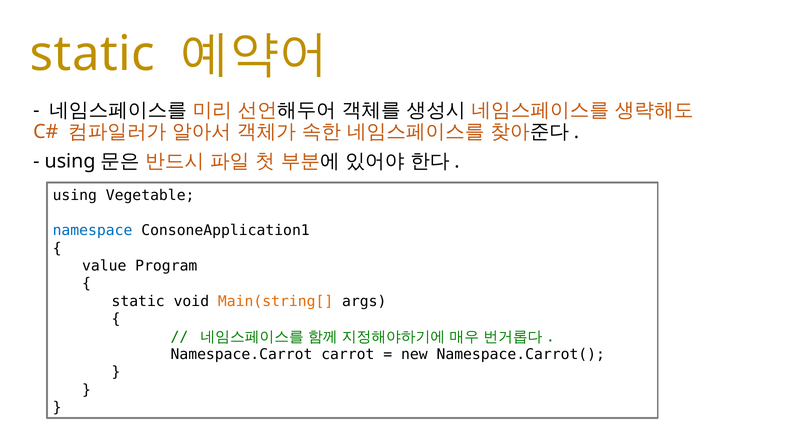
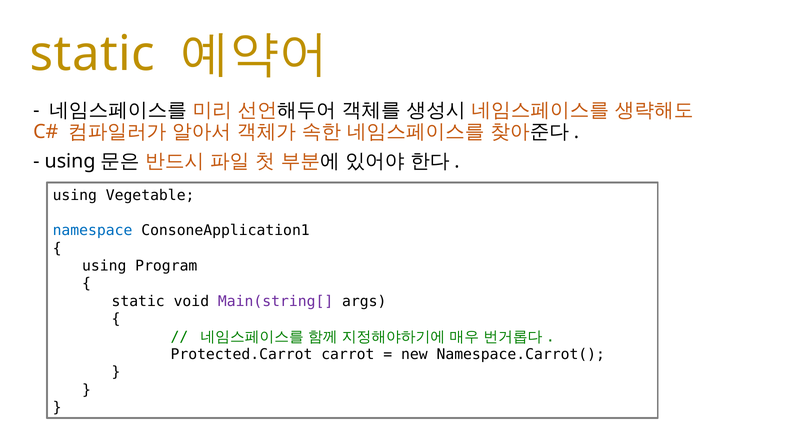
value at (104, 266): value -> using
Main(string[ colour: orange -> purple
Namespace.Carrot: Namespace.Carrot -> Protected.Carrot
